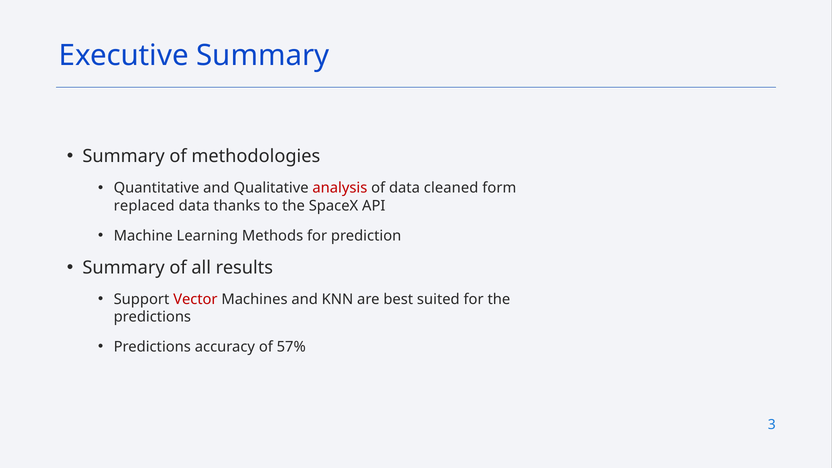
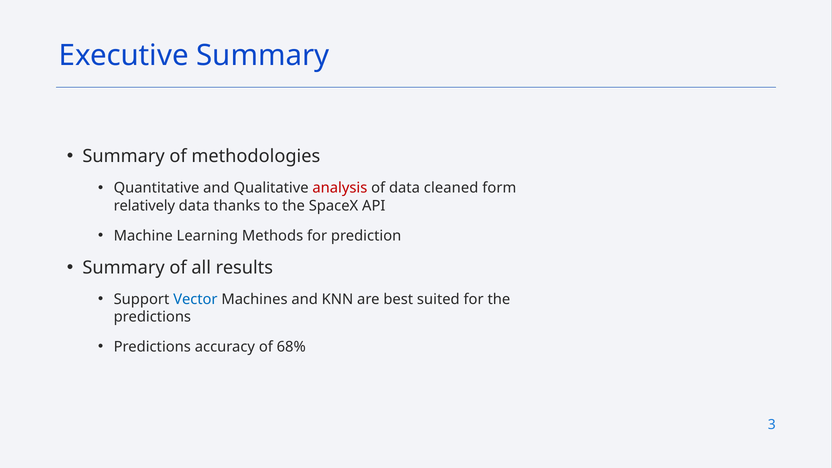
replaced: replaced -> relatively
Vector colour: red -> blue
57%: 57% -> 68%
